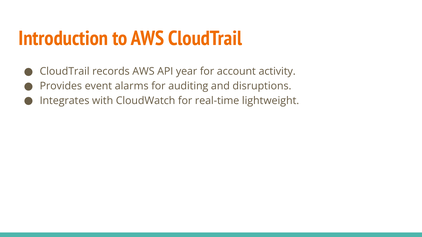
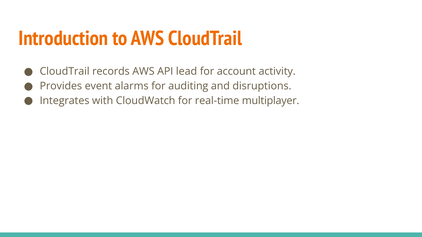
year: year -> lead
lightweight: lightweight -> multiplayer
